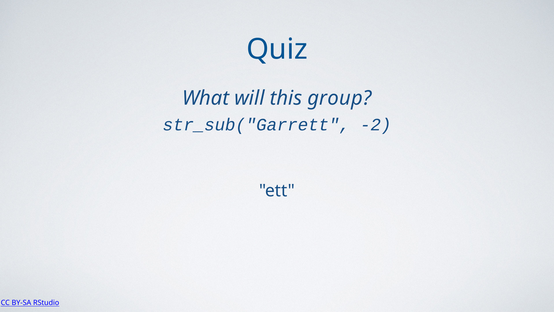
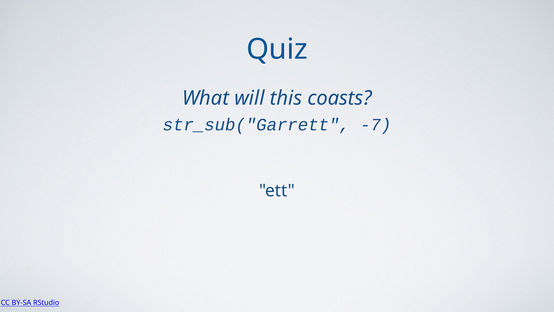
group: group -> coasts
-2: -2 -> -7
